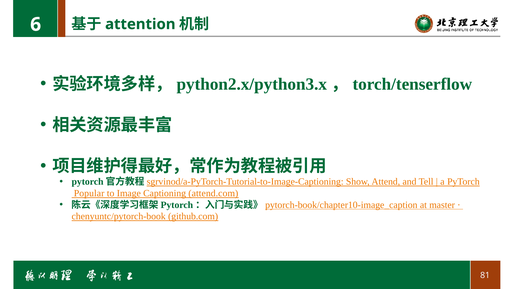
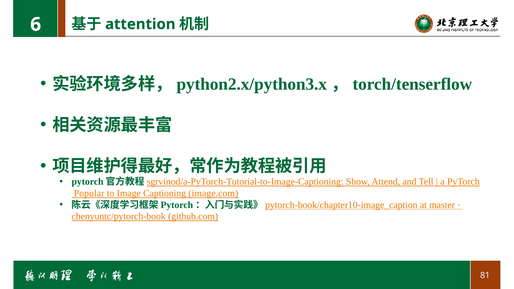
attend.com: attend.com -> image.com
